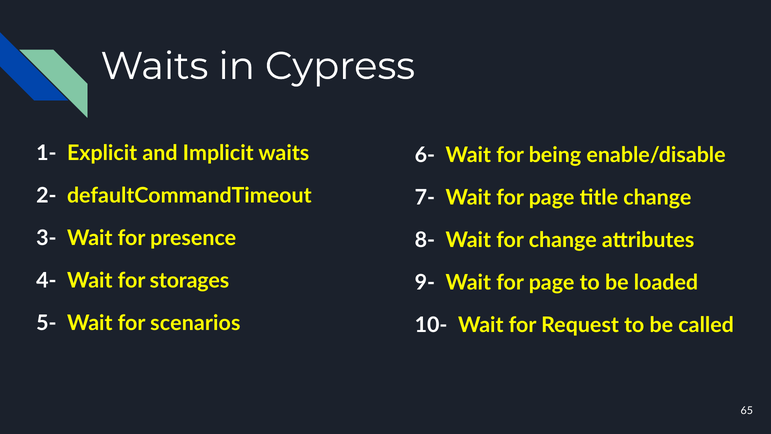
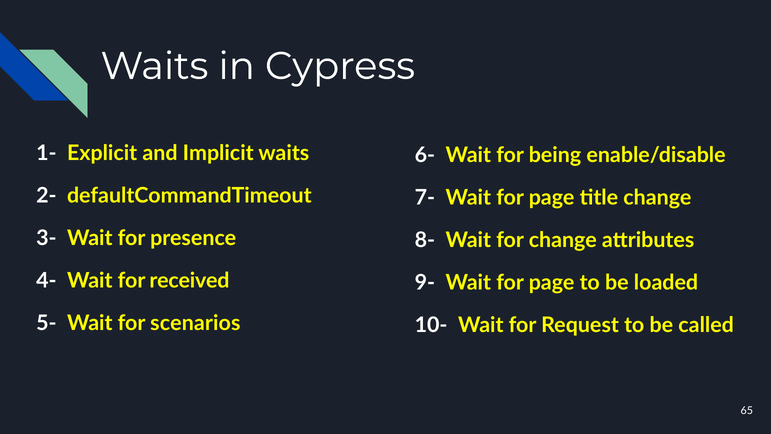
storages: storages -> received
